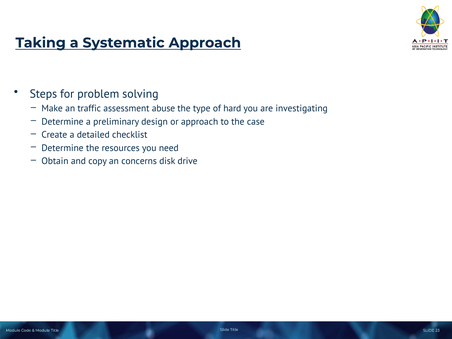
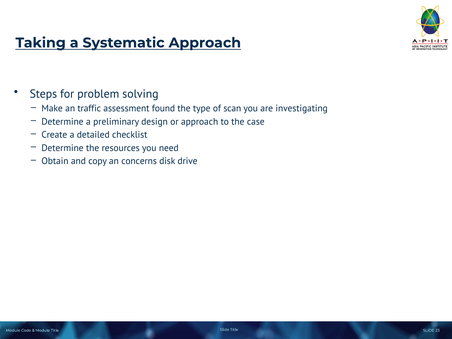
abuse: abuse -> found
hard: hard -> scan
